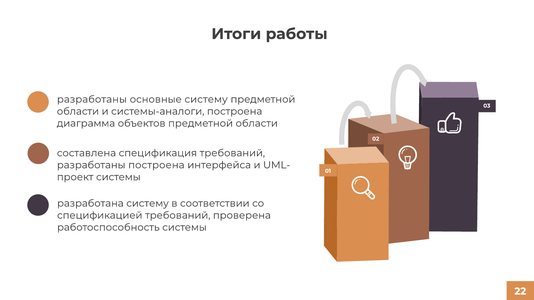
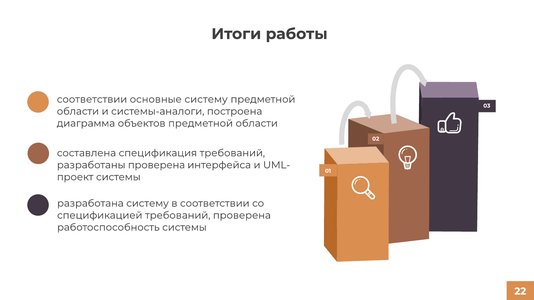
разработаны at (92, 99): разработаны -> соответствии
разработаны построена: построена -> проверена
